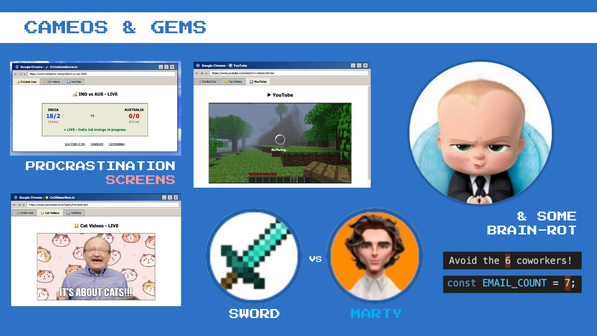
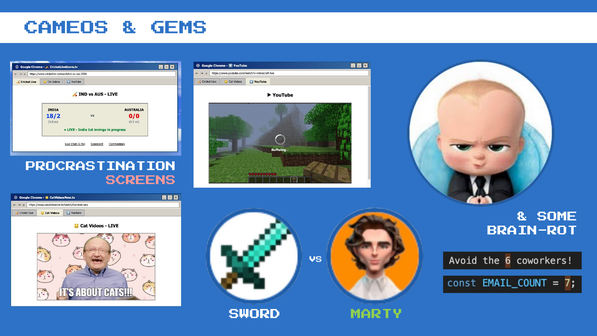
MARTY colour: light blue -> light green
